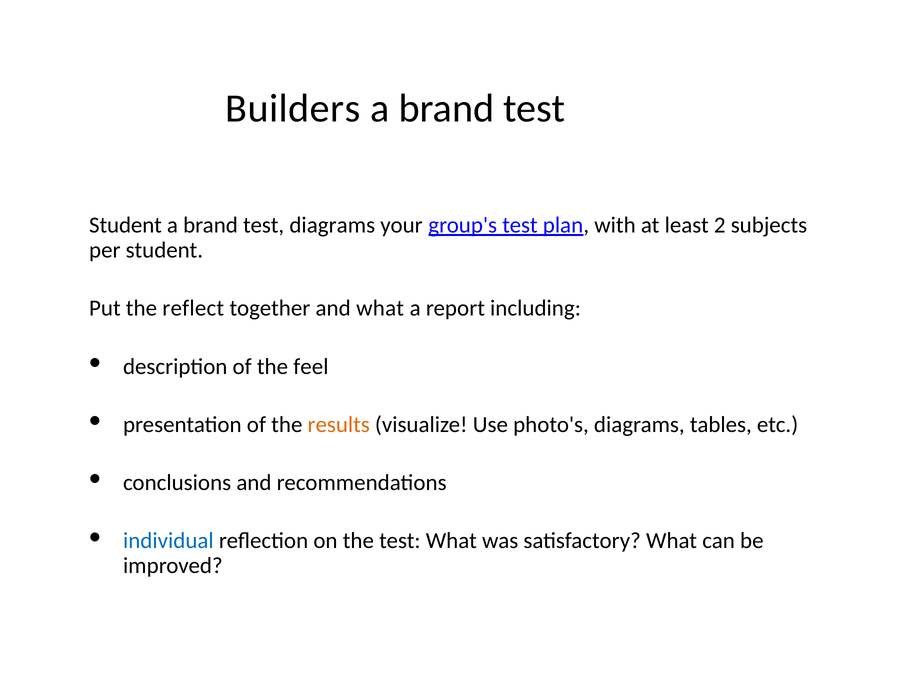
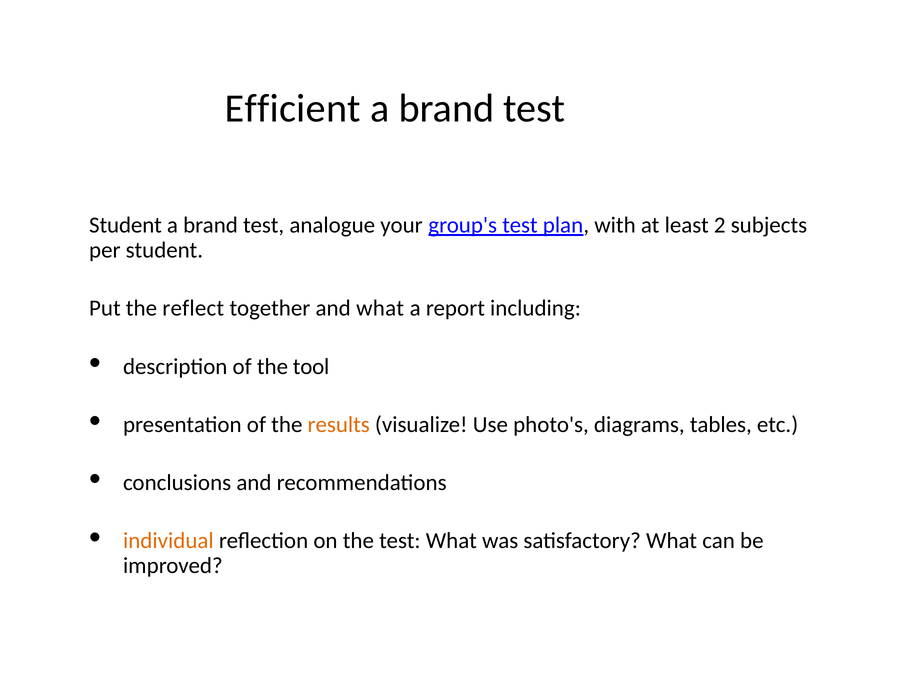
Builders: Builders -> Efficient
test diagrams: diagrams -> analogue
feel: feel -> tool
individual colour: blue -> orange
